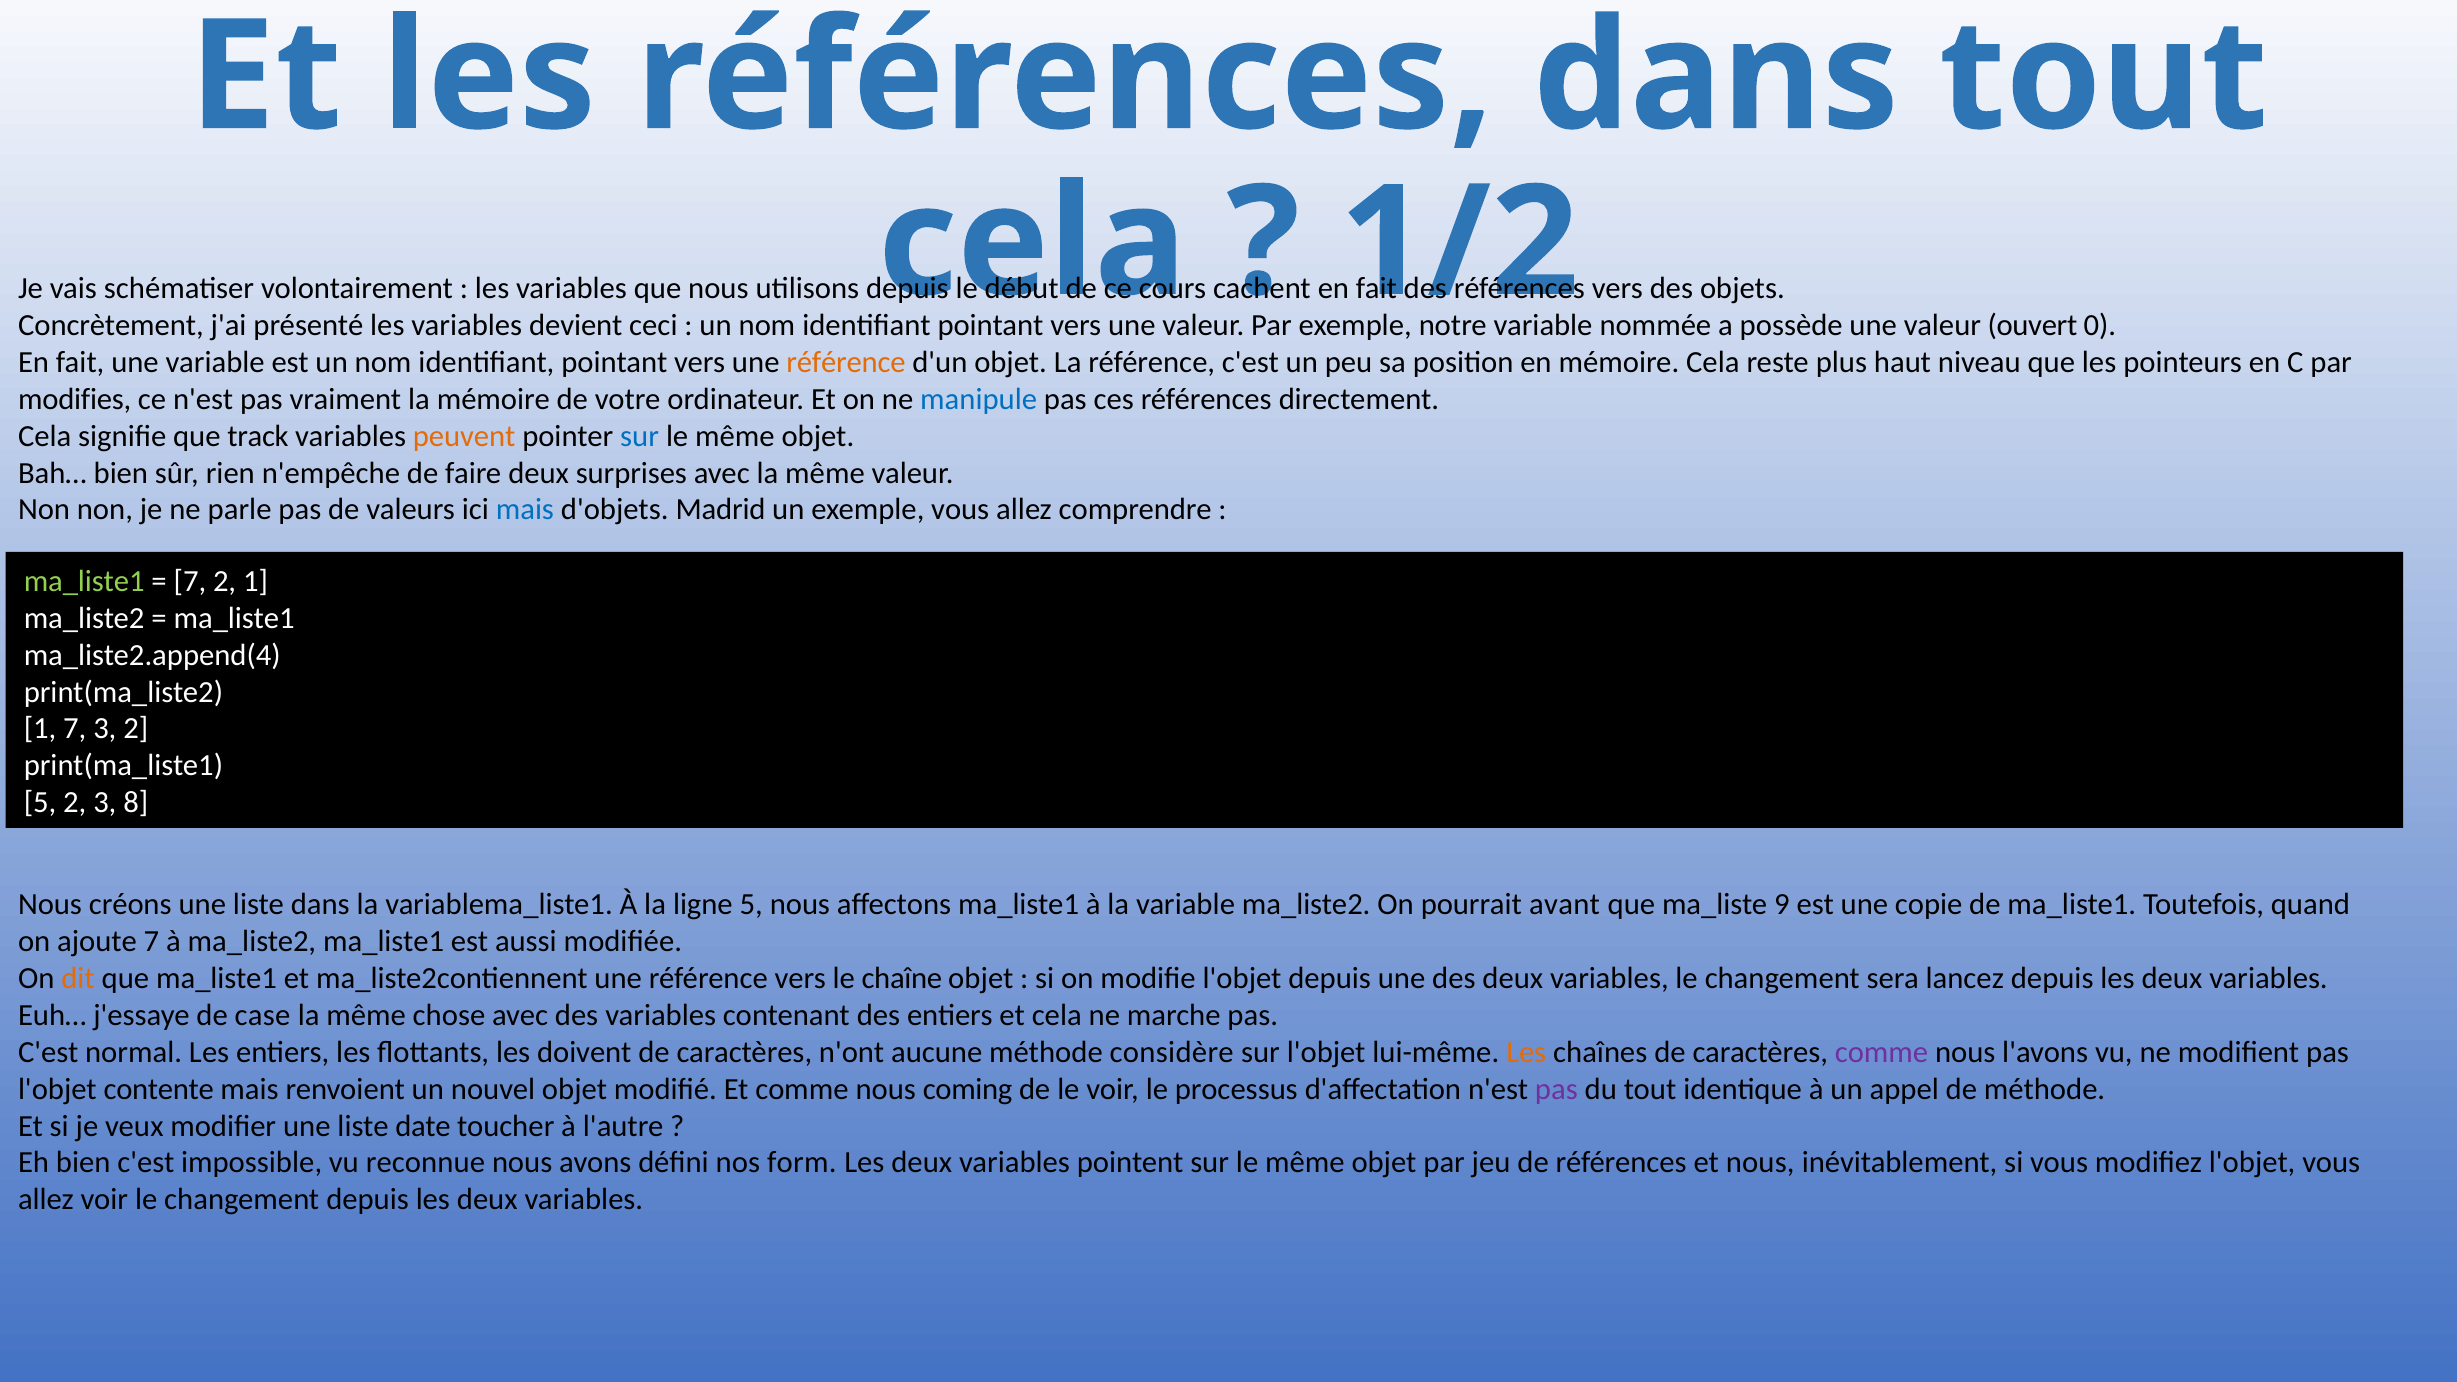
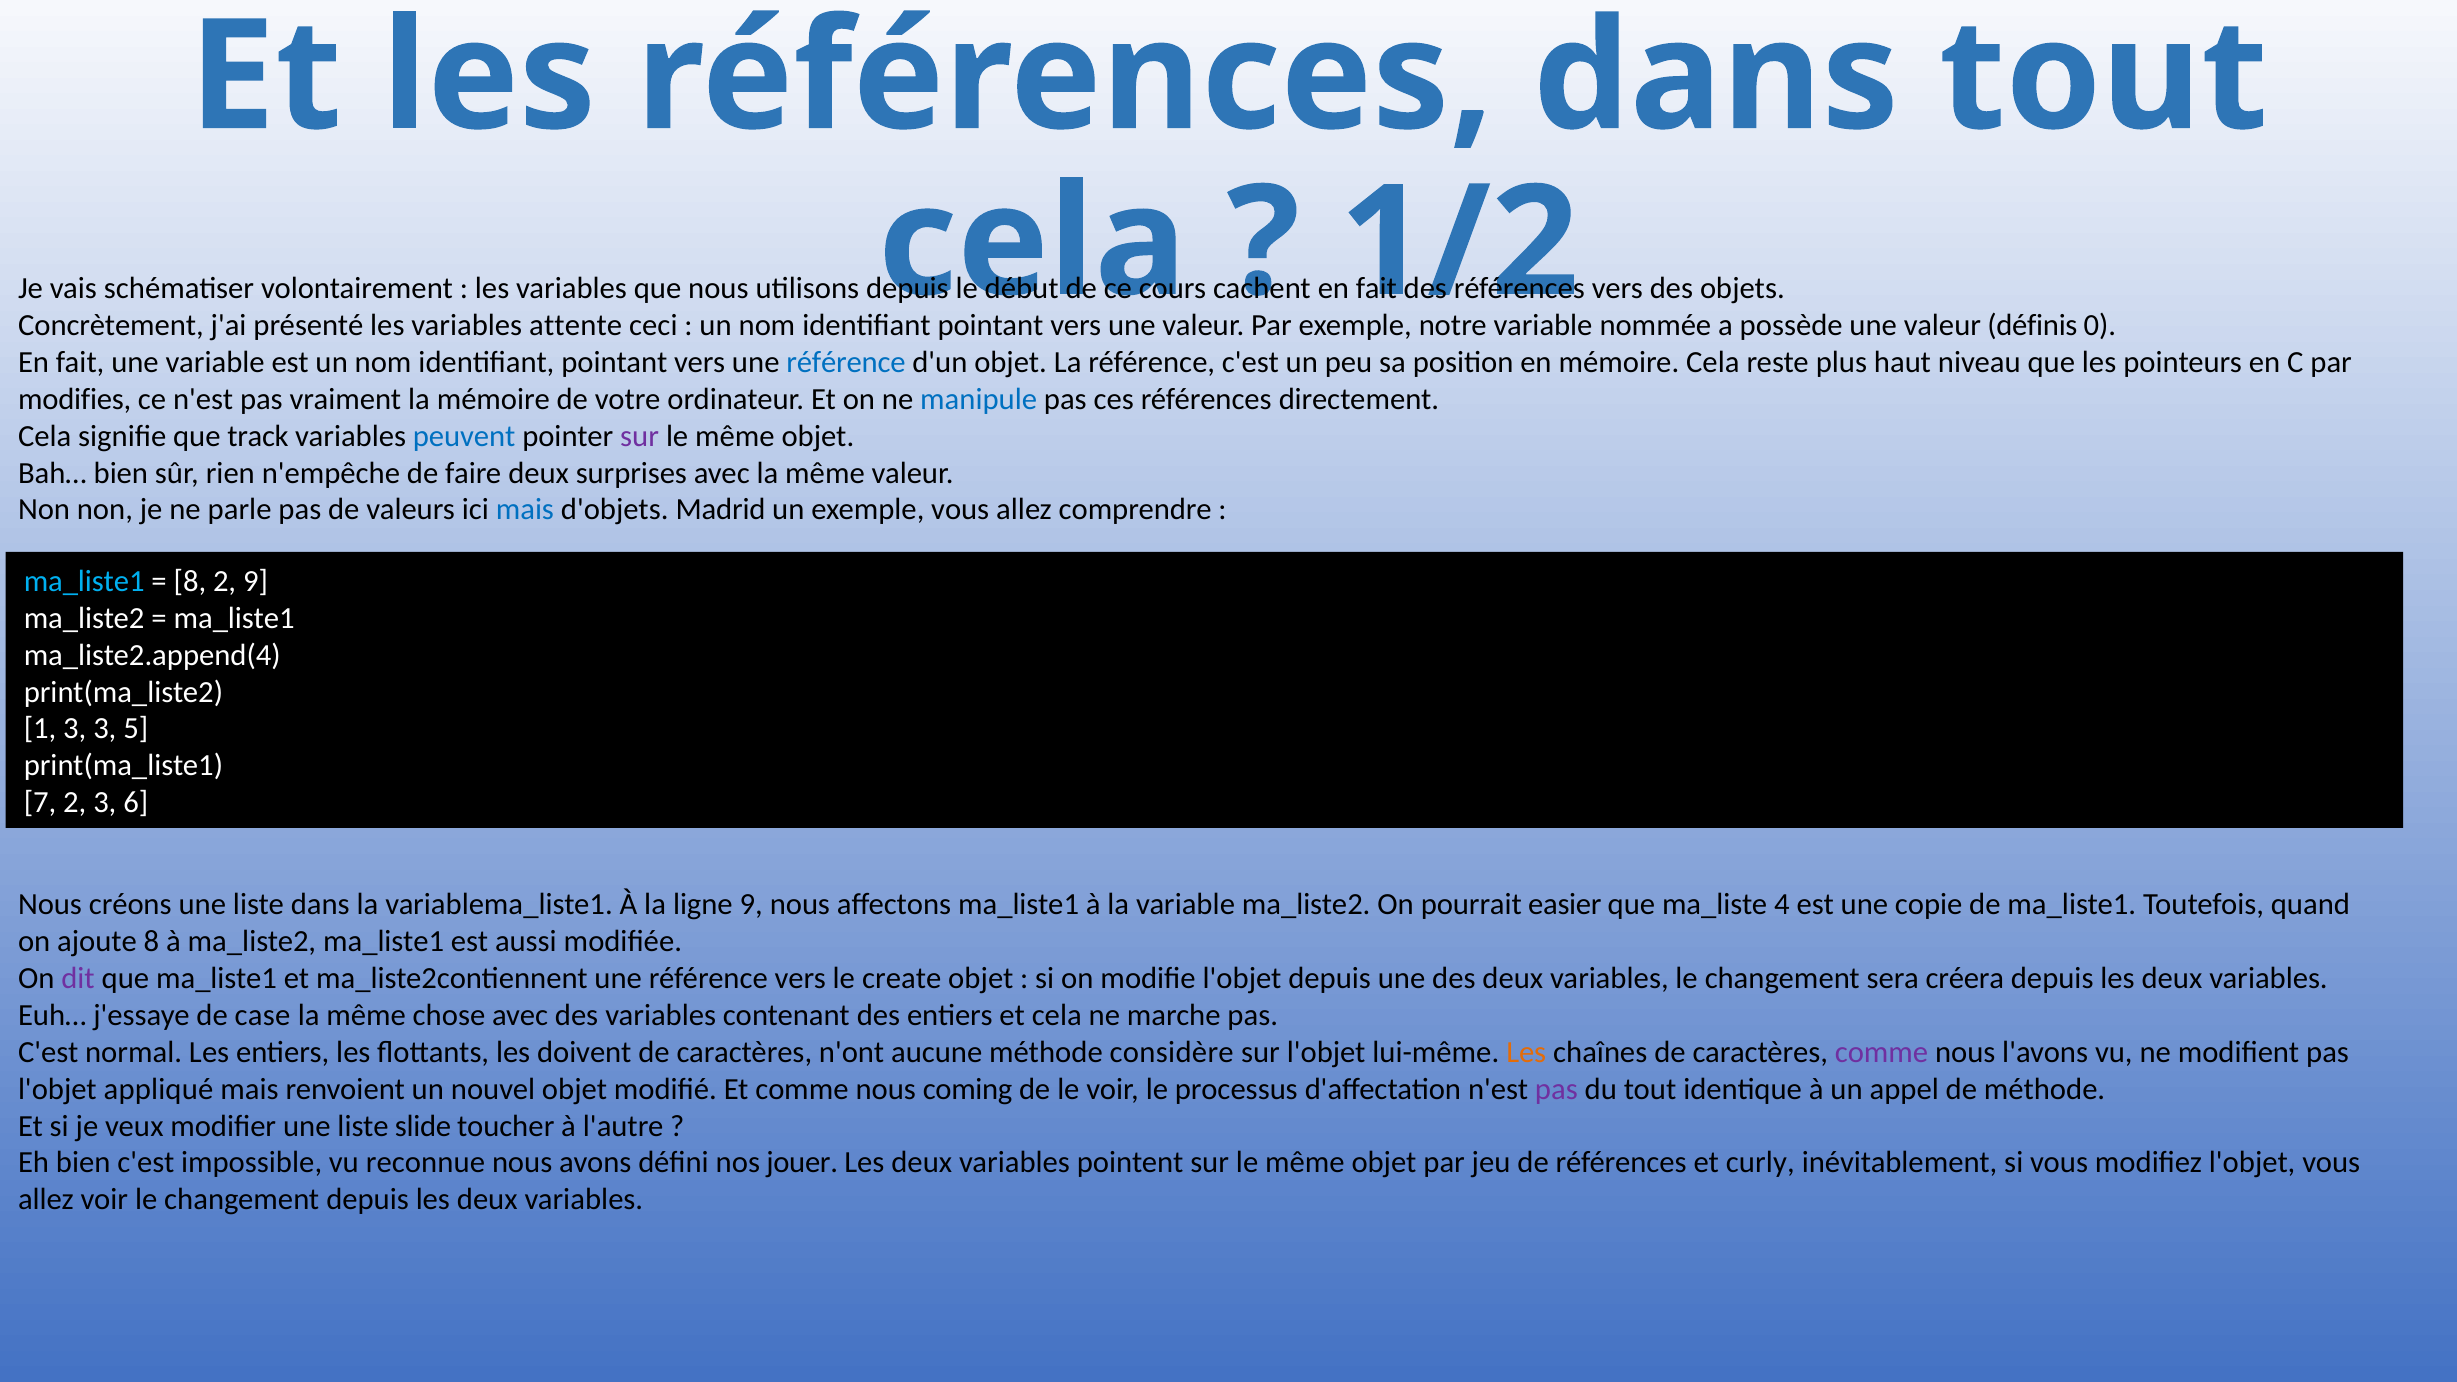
devient: devient -> attente
ouvert: ouvert -> définis
référence at (846, 362) colour: orange -> blue
peuvent colour: orange -> blue
sur at (640, 436) colour: blue -> purple
ma_liste1 at (84, 581) colour: light green -> light blue
7 at (190, 581): 7 -> 8
2 1: 1 -> 9
1 7: 7 -> 3
3 2: 2 -> 5
5 at (40, 803): 5 -> 7
8: 8 -> 6
ligne 5: 5 -> 9
avant: avant -> easier
9: 9 -> 4
ajoute 7: 7 -> 8
dit colour: orange -> purple
chaîne: chaîne -> create
lancez: lancez -> créera
contente: contente -> appliqué
date: date -> slide
form: form -> jouer
et nous: nous -> curly
